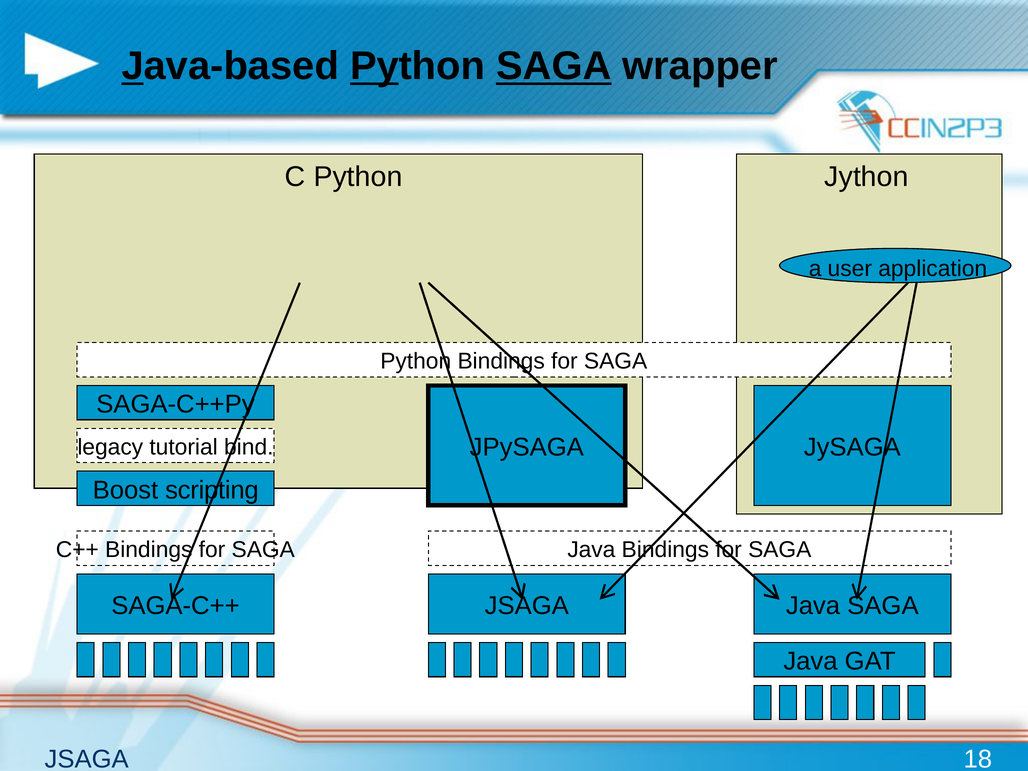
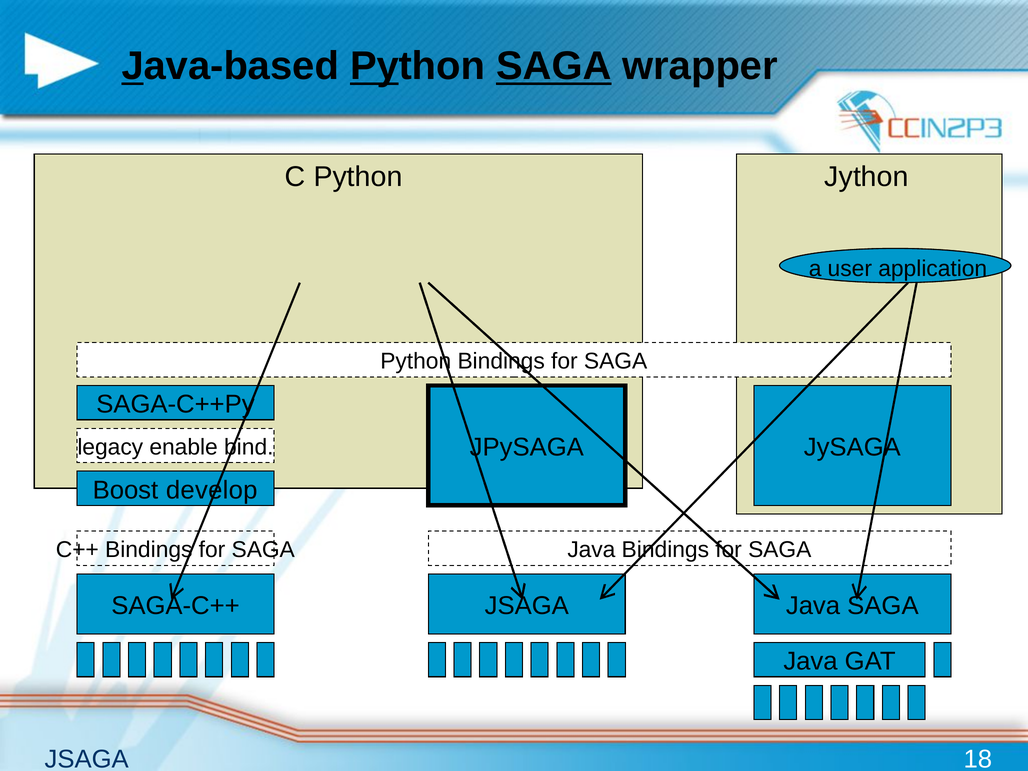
tutorial: tutorial -> enable
scripting: scripting -> develop
